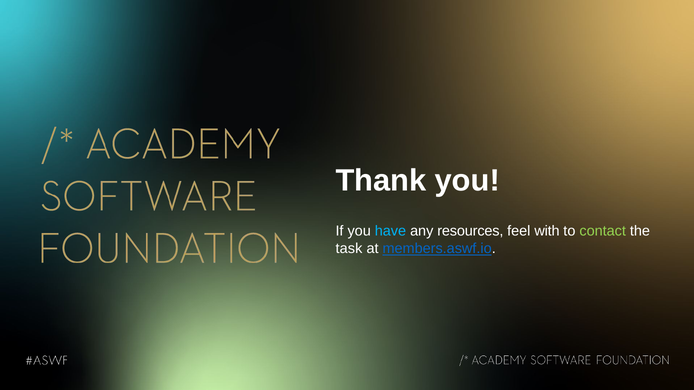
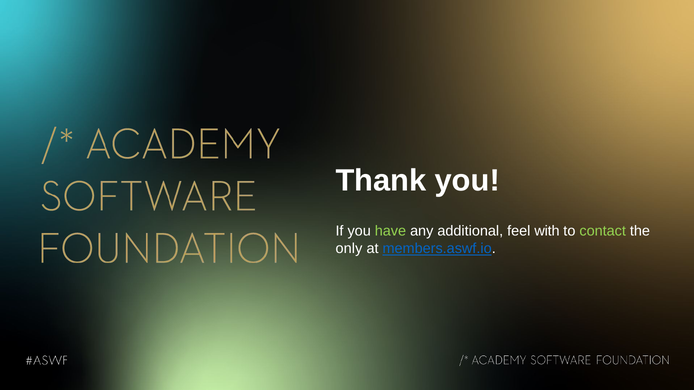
have colour: light blue -> light green
resources: resources -> additional
task: task -> only
